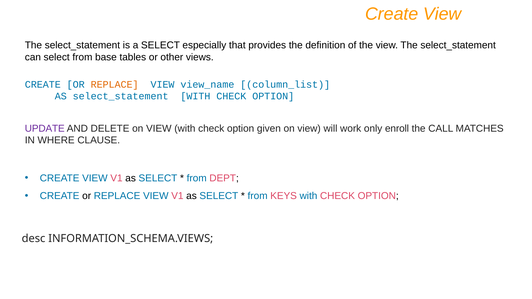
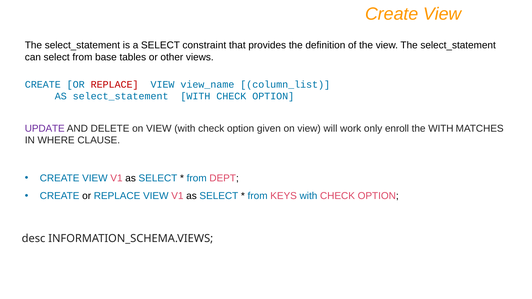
especially: especially -> constraint
REPLACE at (115, 84) colour: orange -> red
the CALL: CALL -> WITH
